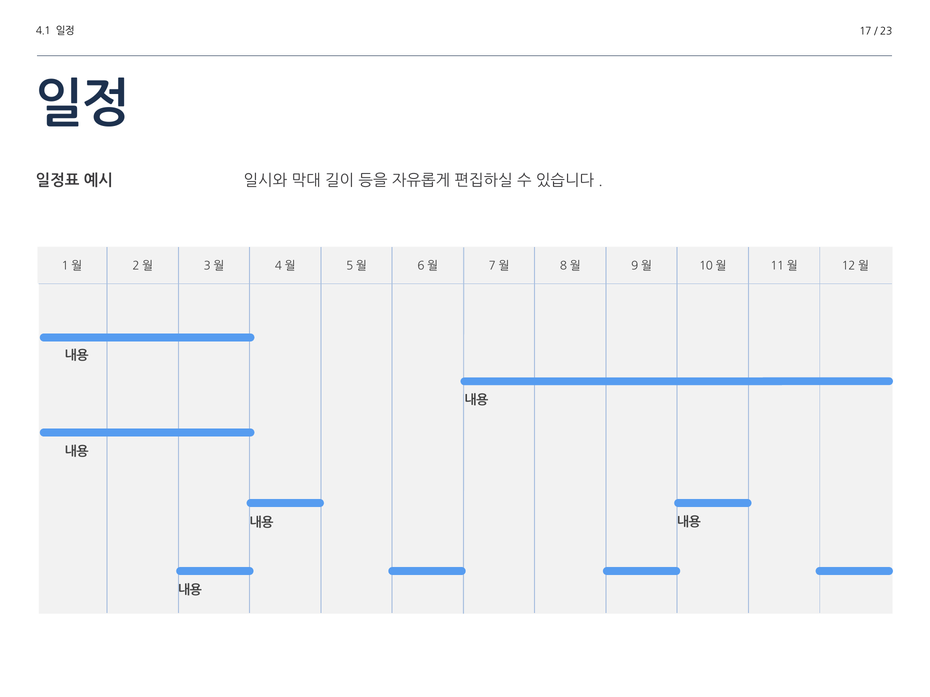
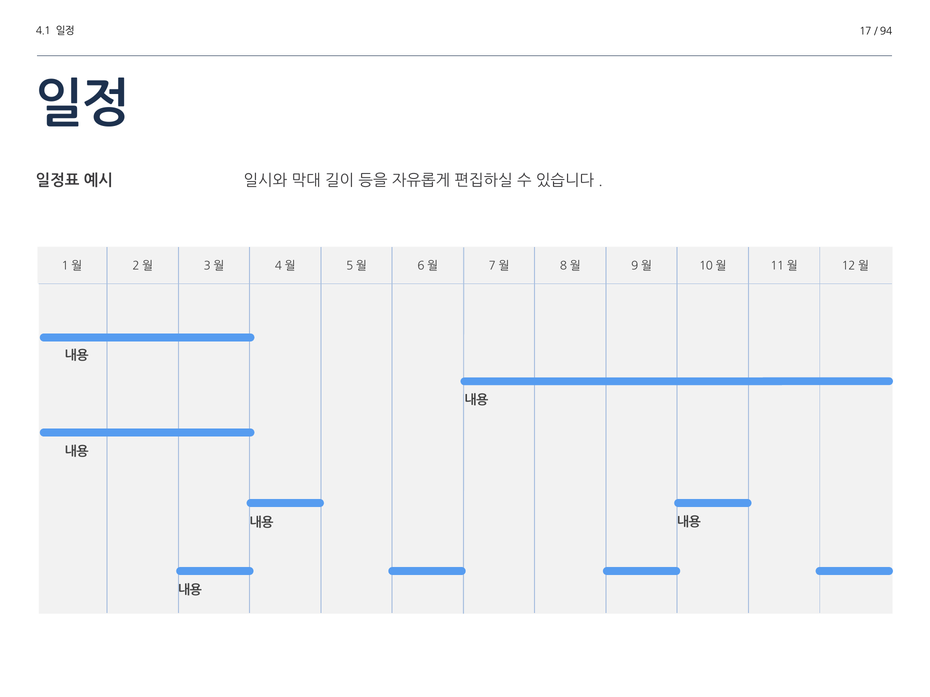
23: 23 -> 94
